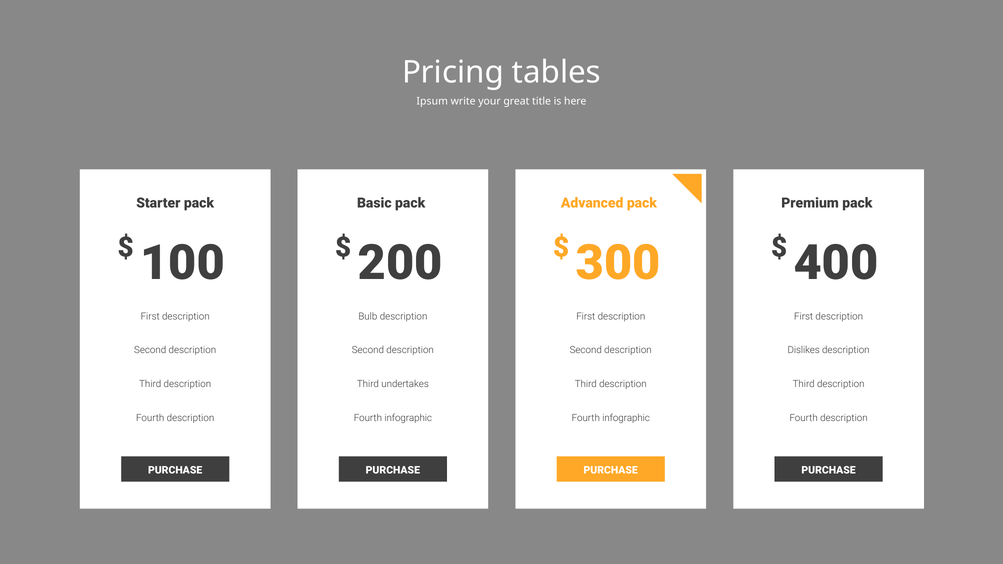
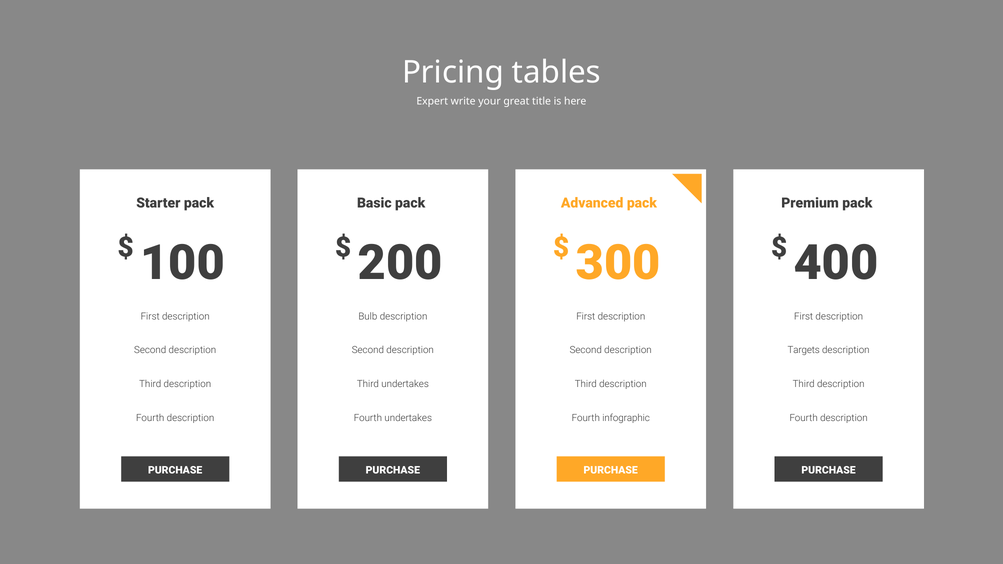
Ipsum: Ipsum -> Expert
Dislikes: Dislikes -> Targets
infographic at (408, 418): infographic -> undertakes
